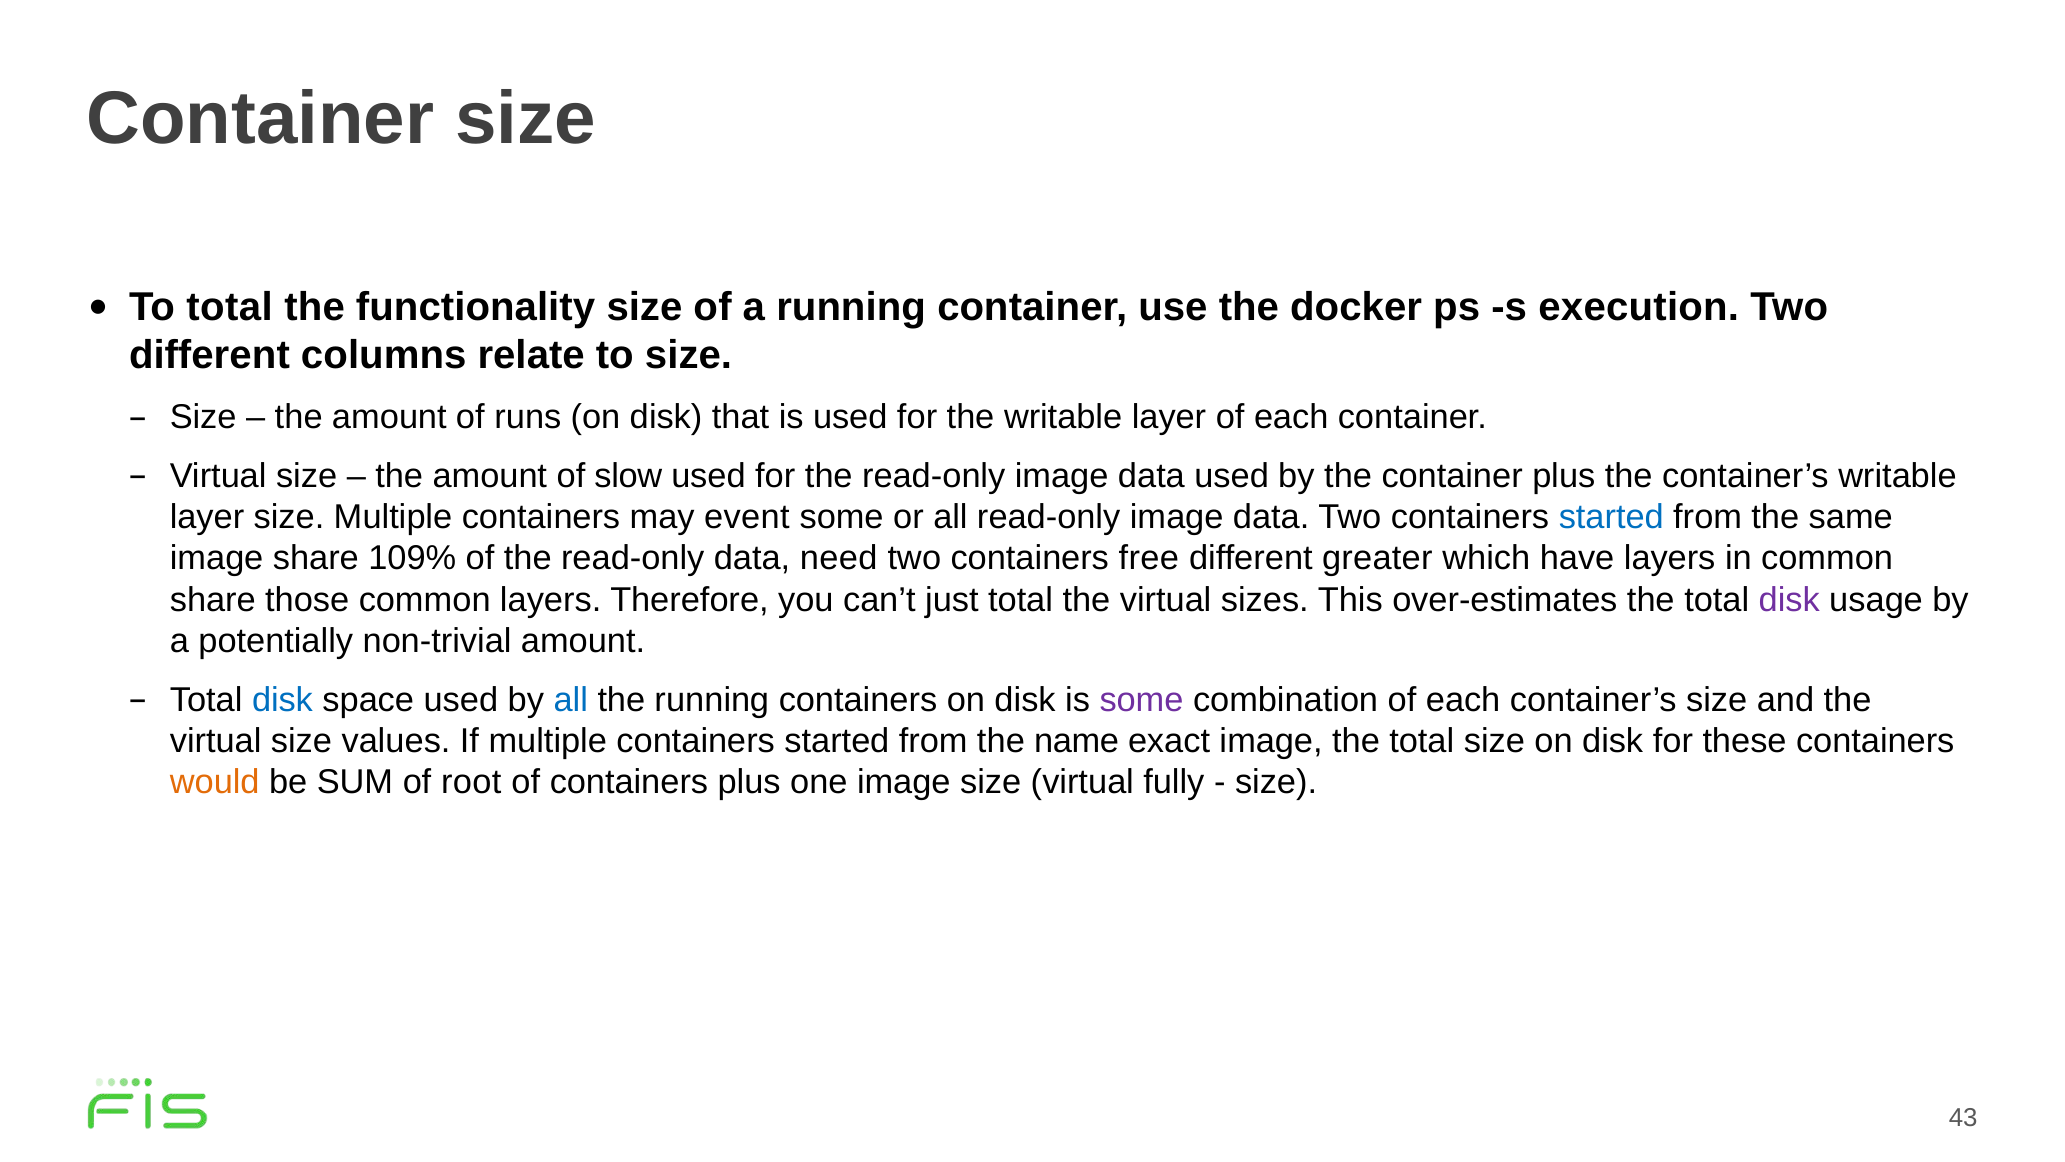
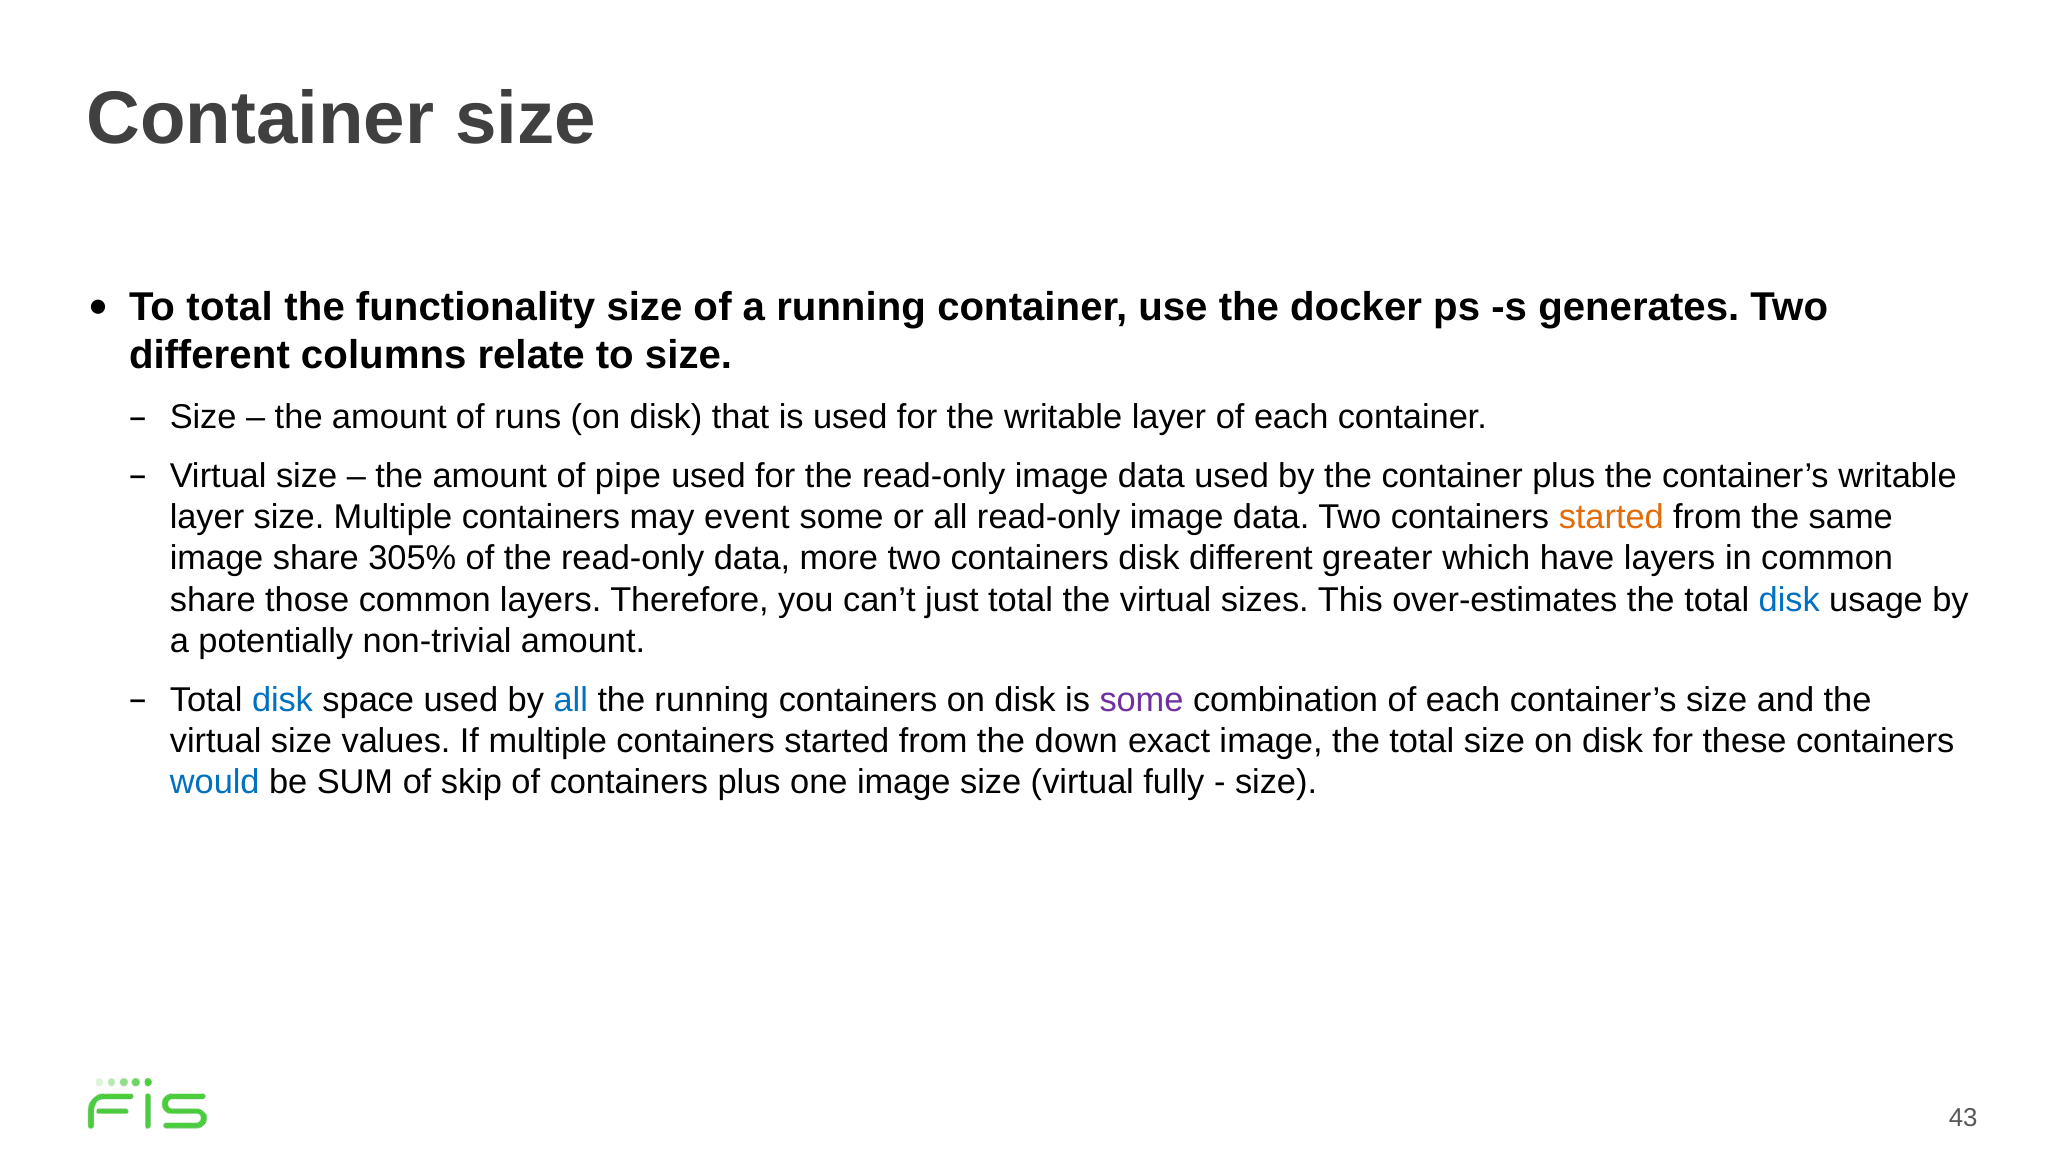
execution: execution -> generates
slow: slow -> pipe
started at (1611, 517) colour: blue -> orange
109%: 109% -> 305%
need: need -> more
containers free: free -> disk
disk at (1789, 600) colour: purple -> blue
name: name -> down
would colour: orange -> blue
root: root -> skip
